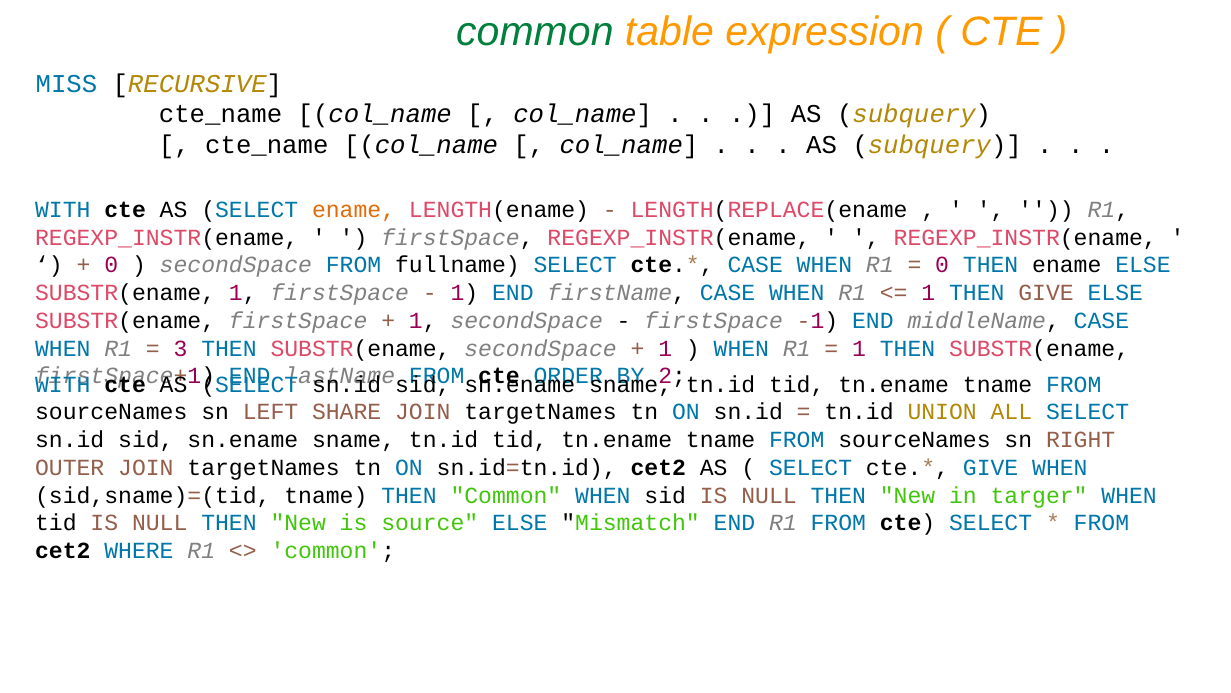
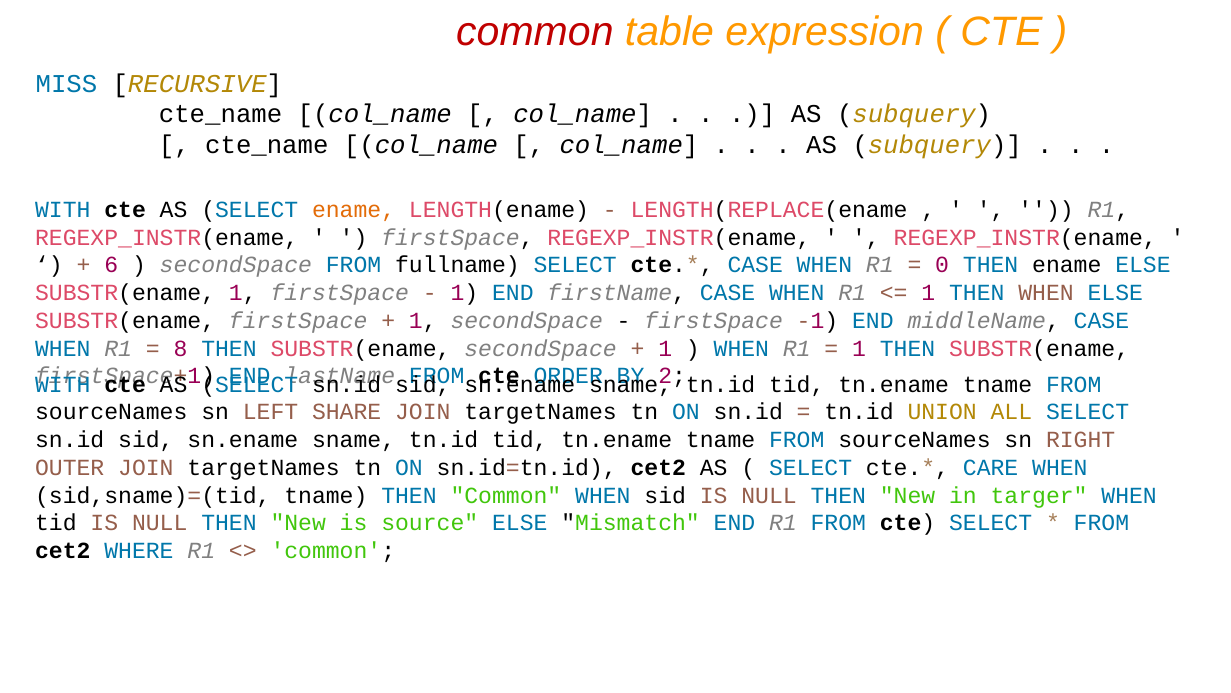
common at (535, 32) colour: green -> red
0 at (111, 265): 0 -> 6
THEN GIVE: GIVE -> WHEN
3: 3 -> 8
GIVE at (991, 467): GIVE -> CARE
